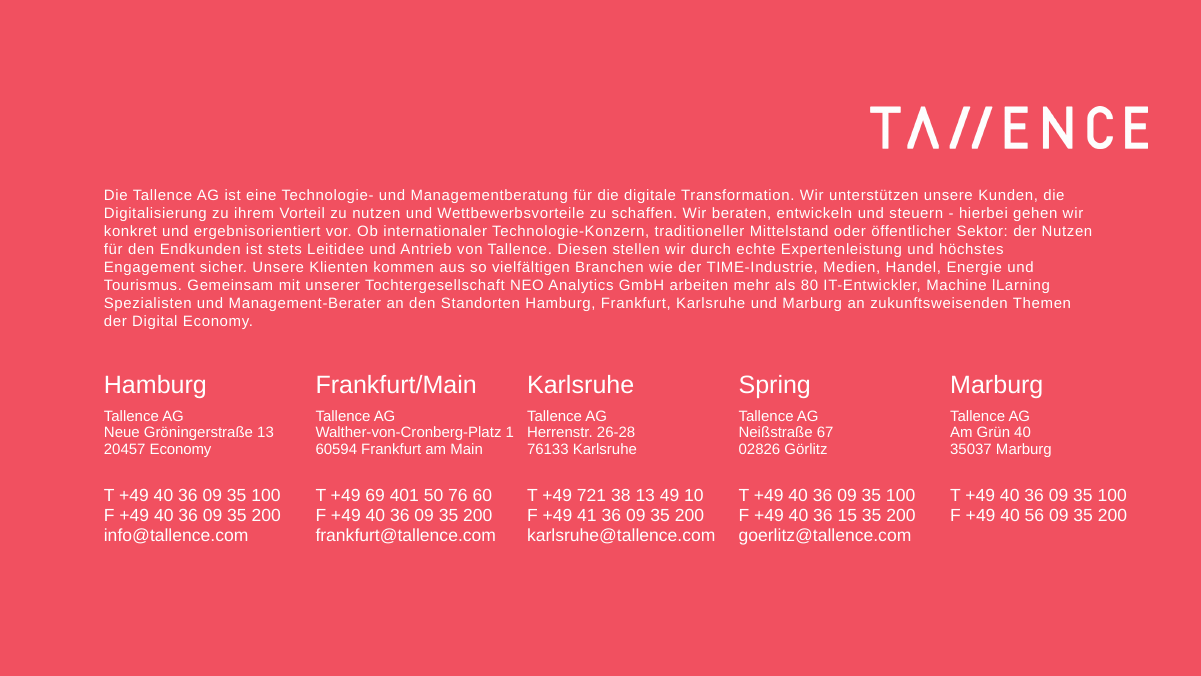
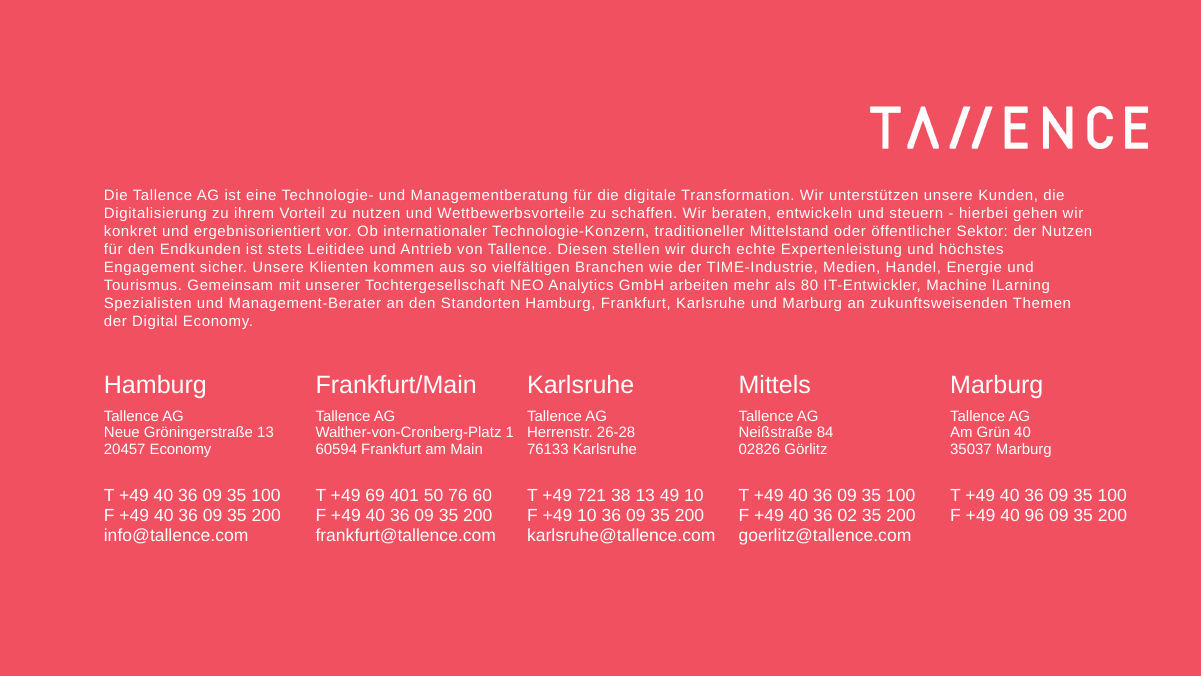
Spring: Spring -> Mittels
67: 67 -> 84
+49 41: 41 -> 10
15: 15 -> 02
56: 56 -> 96
